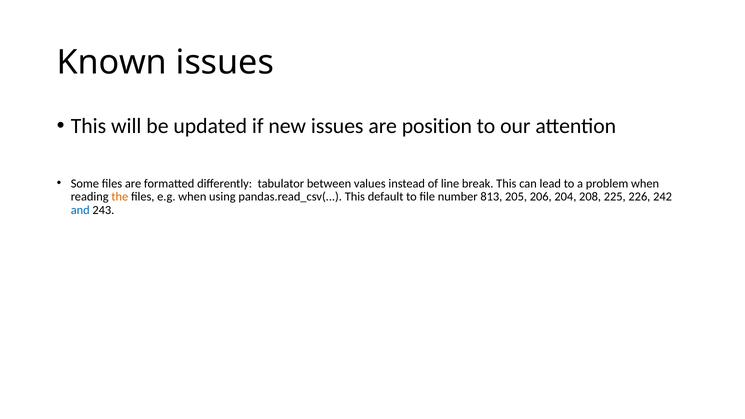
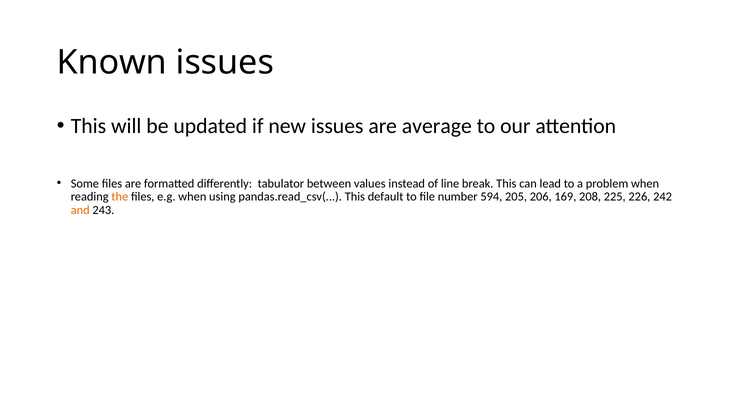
position: position -> average
813: 813 -> 594
204: 204 -> 169
and colour: blue -> orange
